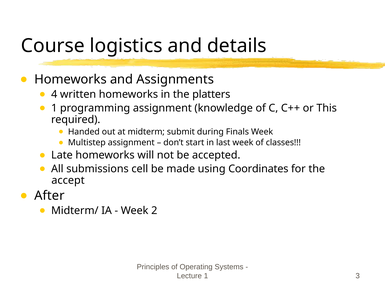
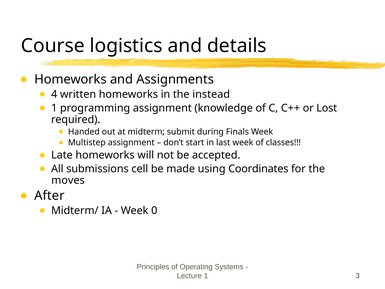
platters: platters -> instead
This: This -> Lost
accept: accept -> moves
2: 2 -> 0
